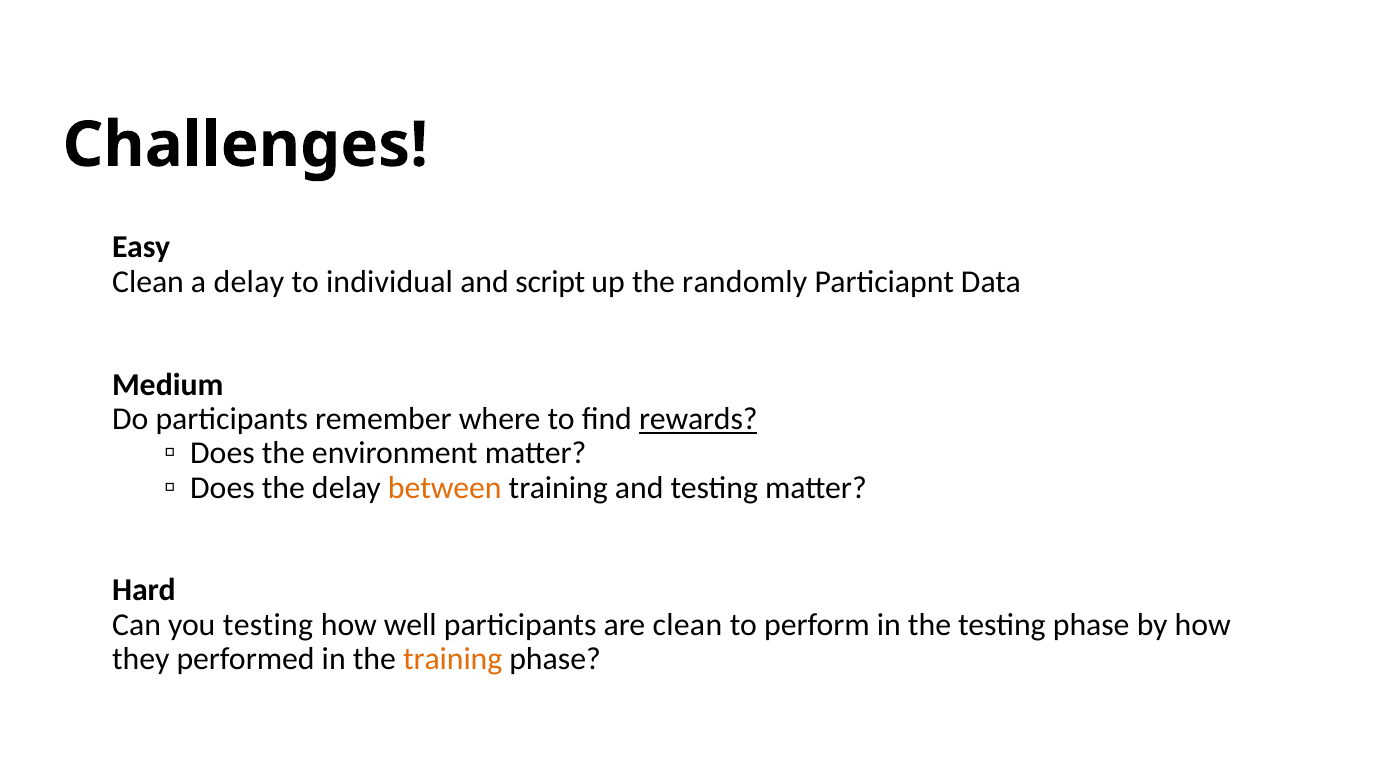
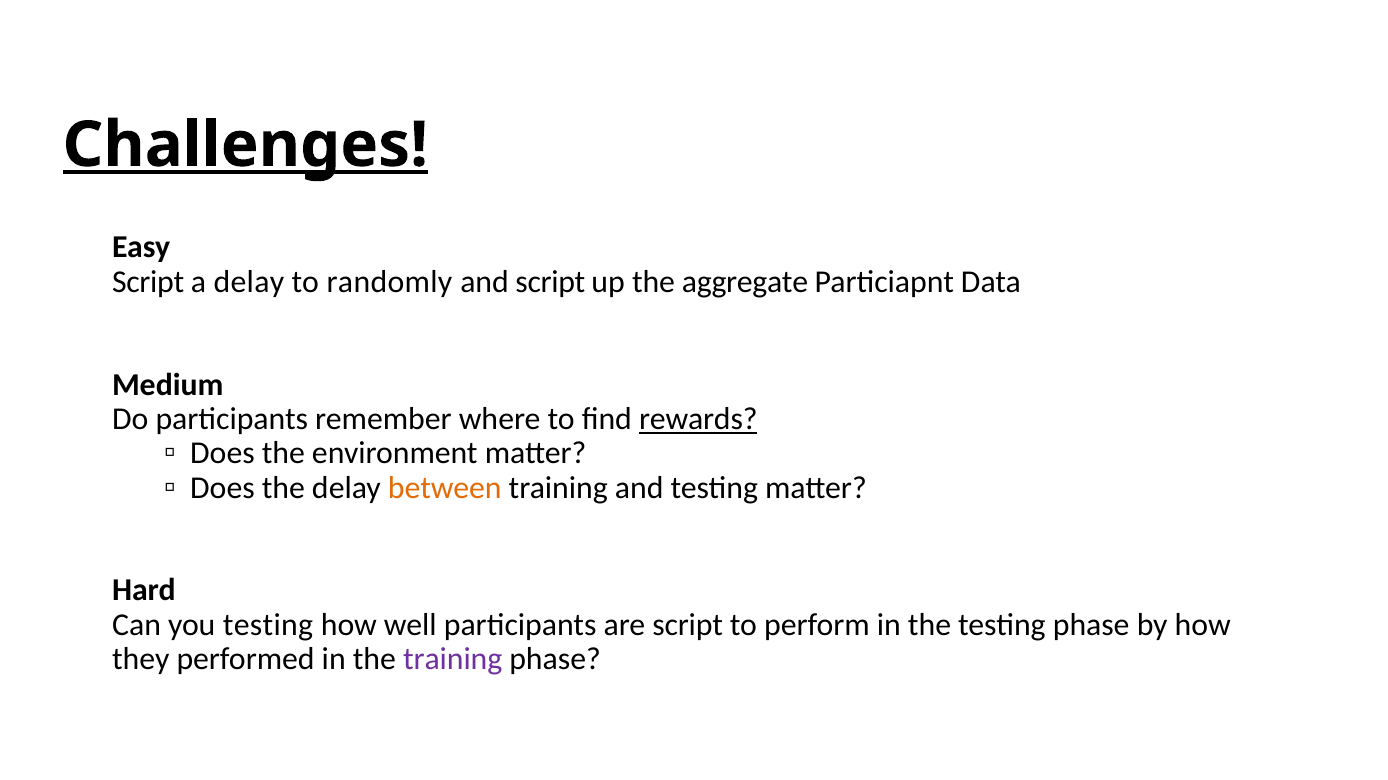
Challenges underline: none -> present
Clean at (148, 282): Clean -> Script
individual: individual -> randomly
randomly: randomly -> aggregate
are clean: clean -> script
training at (453, 660) colour: orange -> purple
